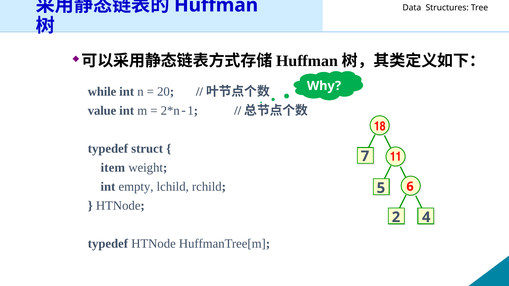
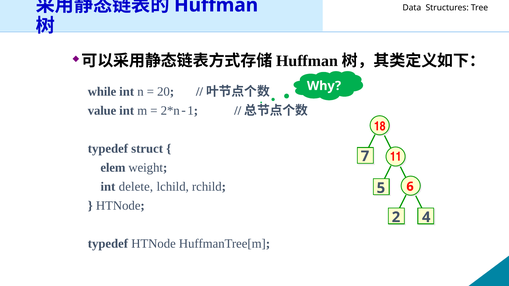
item: item -> elem
empty: empty -> delete
